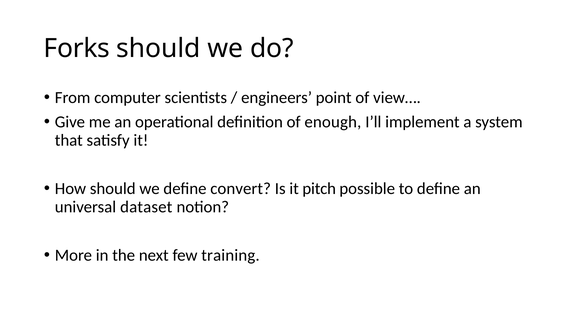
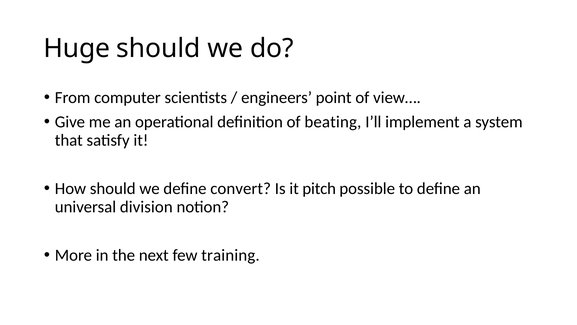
Forks: Forks -> Huge
enough: enough -> beating
dataset: dataset -> division
